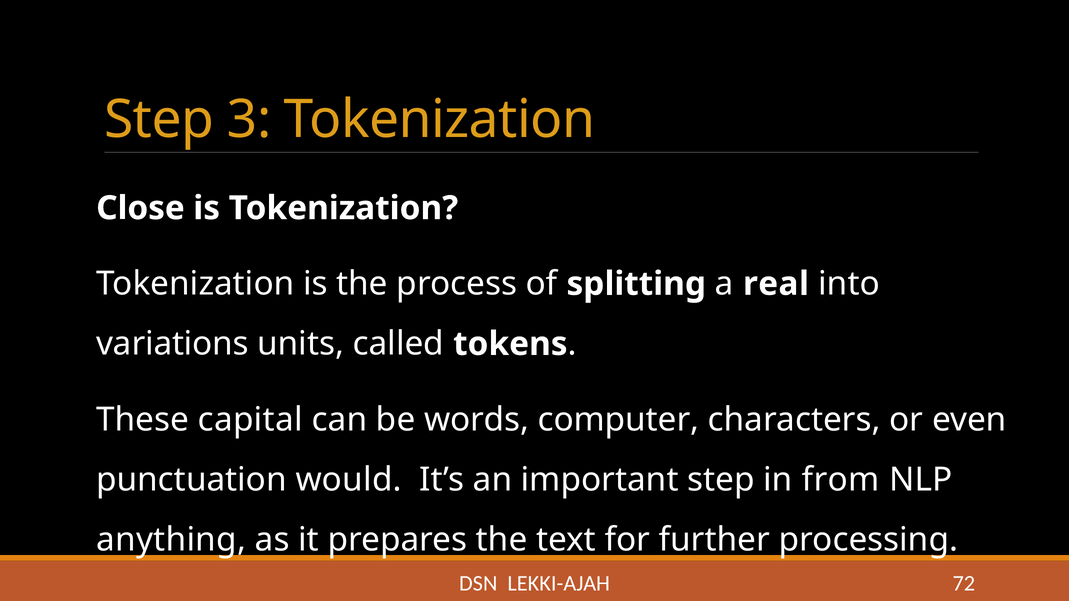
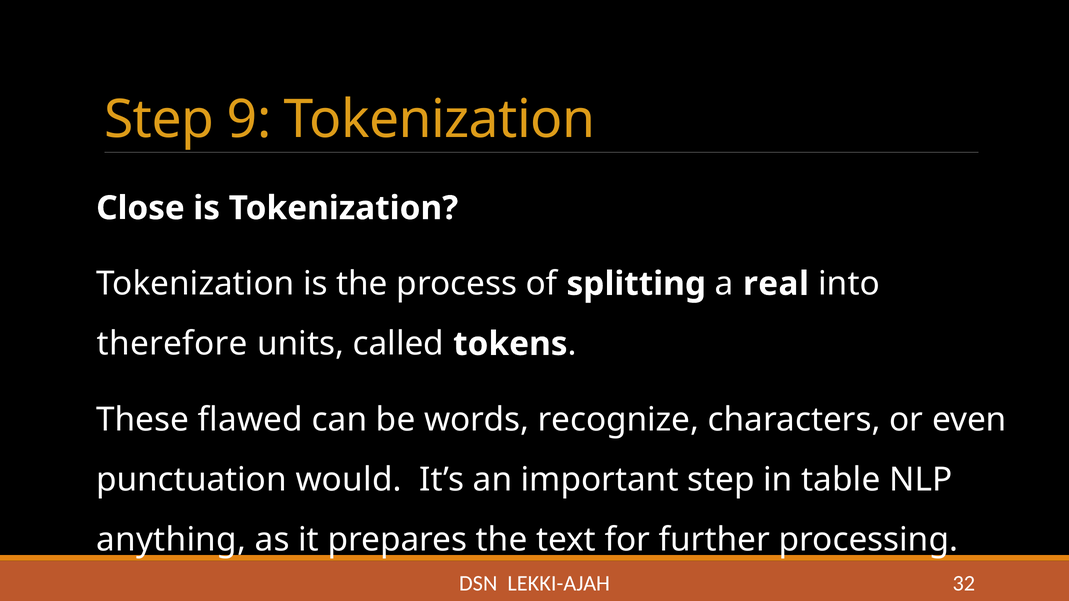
3: 3 -> 9
variations: variations -> therefore
capital: capital -> flawed
computer: computer -> recognize
from: from -> table
72: 72 -> 32
